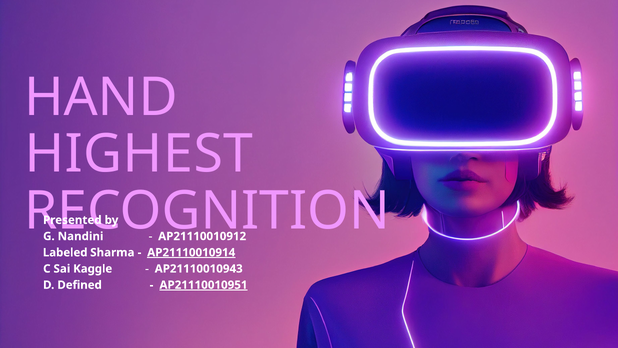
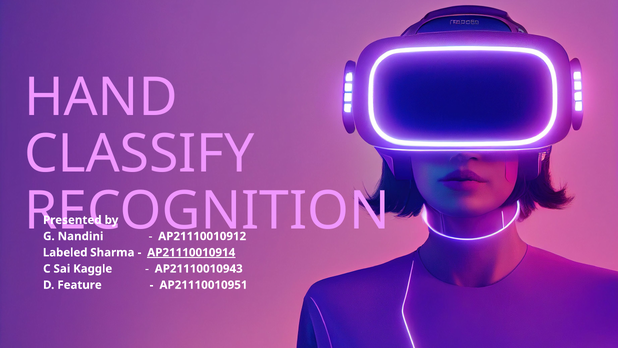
HIGHEST: HIGHEST -> CLASSIFY
Defined: Defined -> Feature
AP21110010951 underline: present -> none
